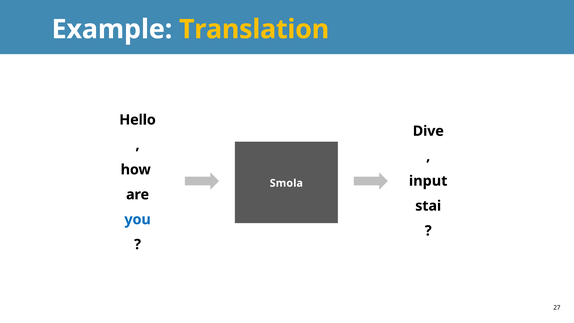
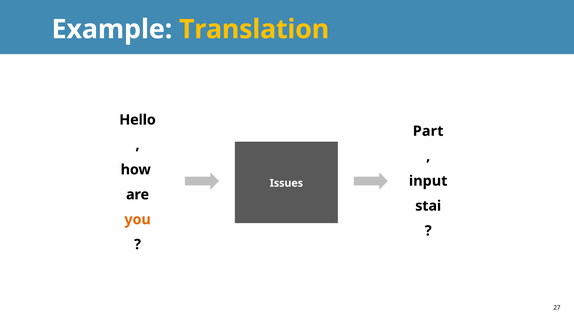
Dive: Dive -> Part
Smola: Smola -> Issues
you colour: blue -> orange
